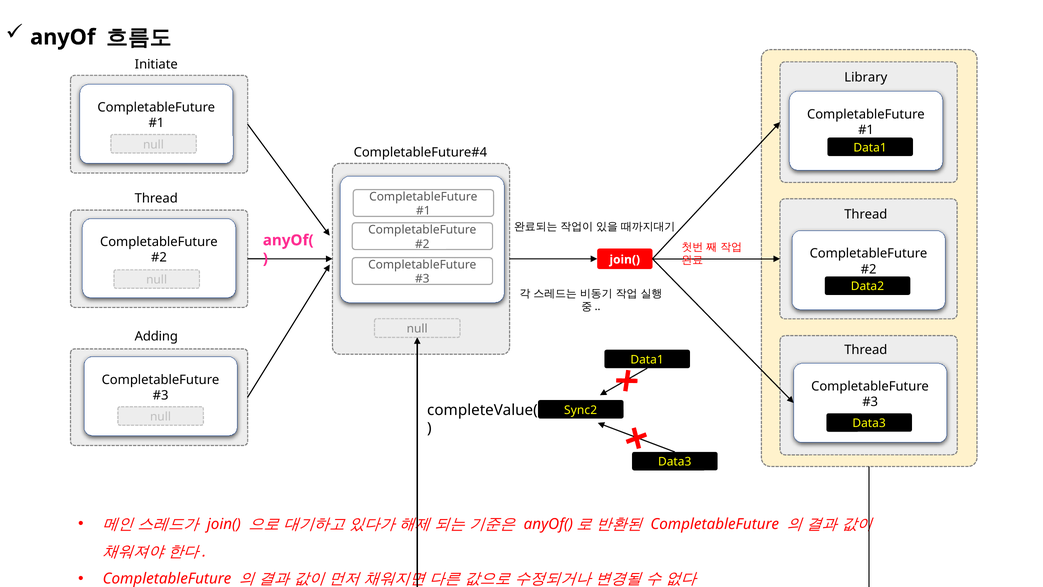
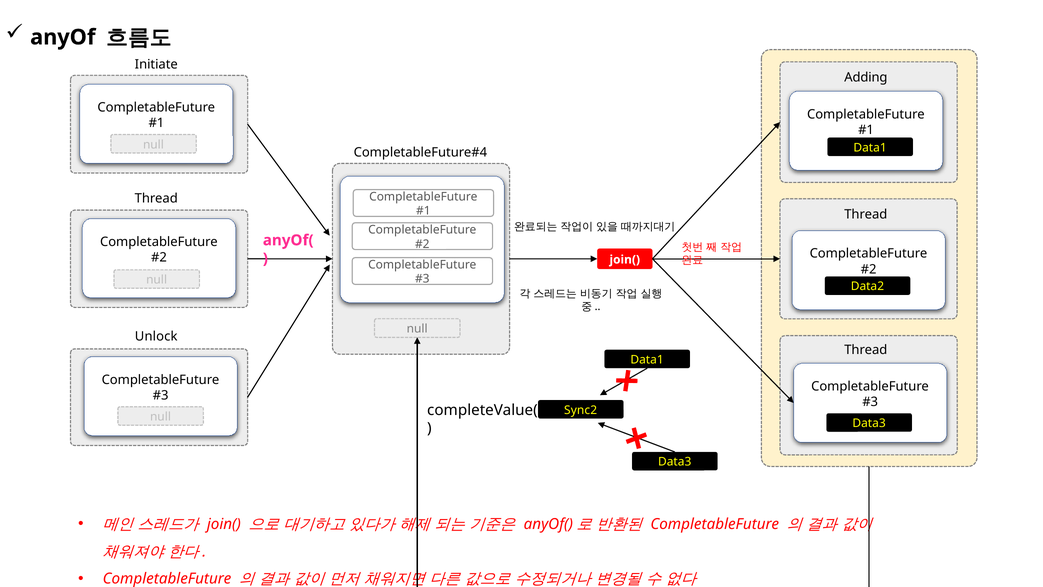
Library: Library -> Adding
Adding: Adding -> Unlock
